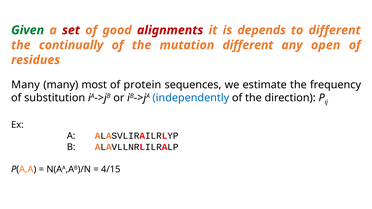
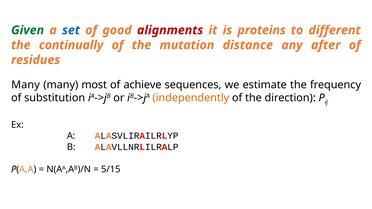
set colour: red -> blue
depends: depends -> proteins
mutation different: different -> distance
open: open -> after
protein: protein -> achieve
independently colour: blue -> orange
4/15: 4/15 -> 5/15
